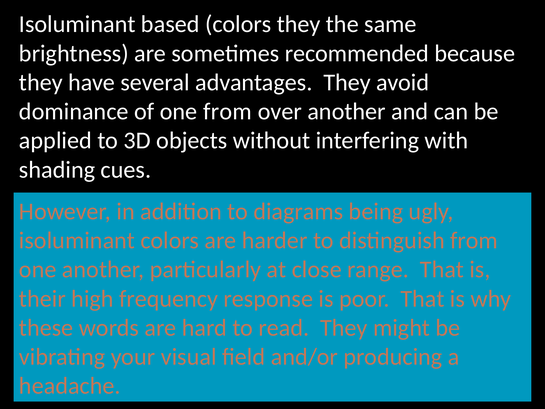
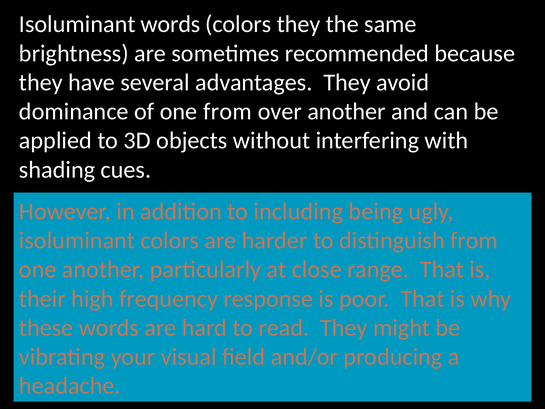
Isoluminant based: based -> words
diagrams: diagrams -> including
